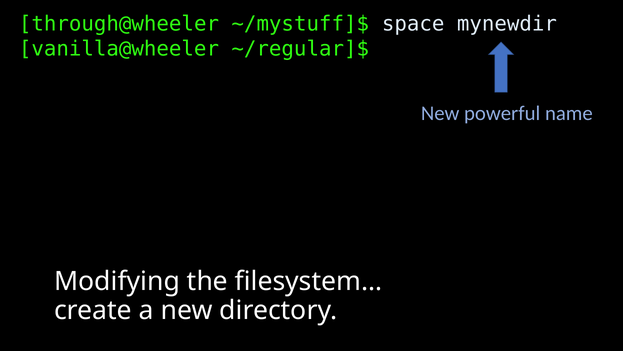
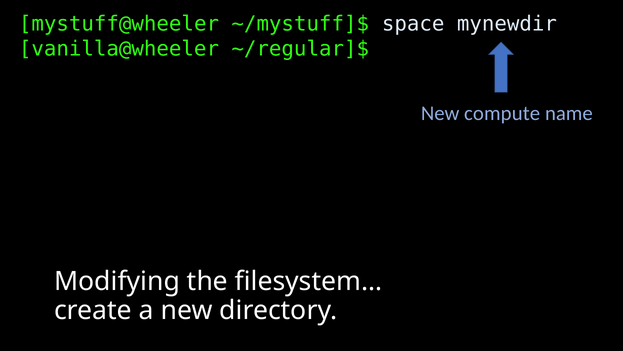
through@wheeler: through@wheeler -> mystuff@wheeler
powerful: powerful -> compute
